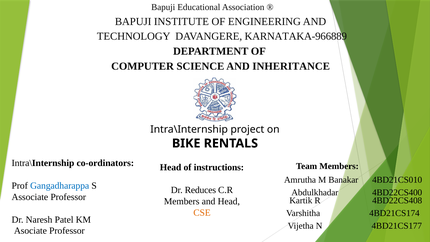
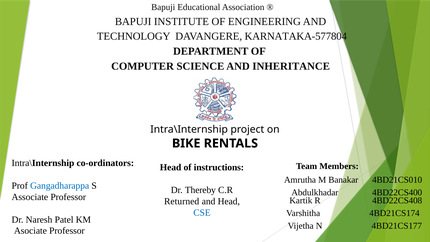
KARNATAKA-966889: KARNATAKA-966889 -> KARNATAKA-577804
Reduces: Reduces -> Thereby
Members at (182, 201): Members -> Returned
CSE colour: orange -> blue
